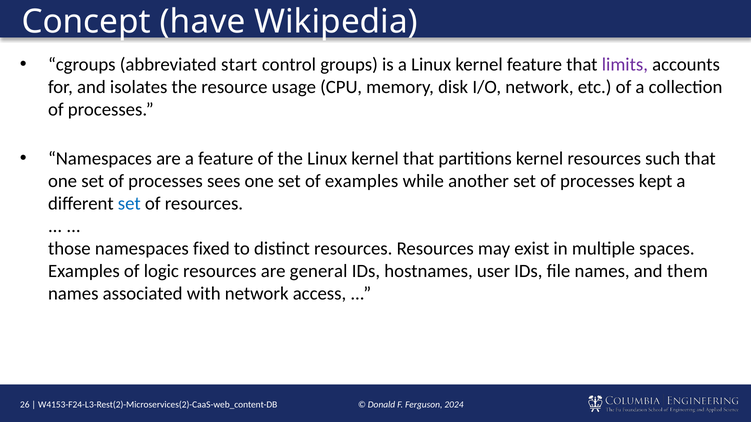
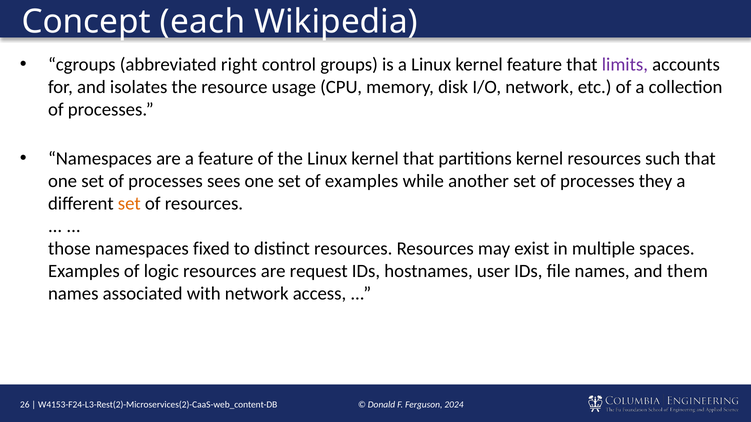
have: have -> each
start: start -> right
kept: kept -> they
set at (129, 204) colour: blue -> orange
general: general -> request
